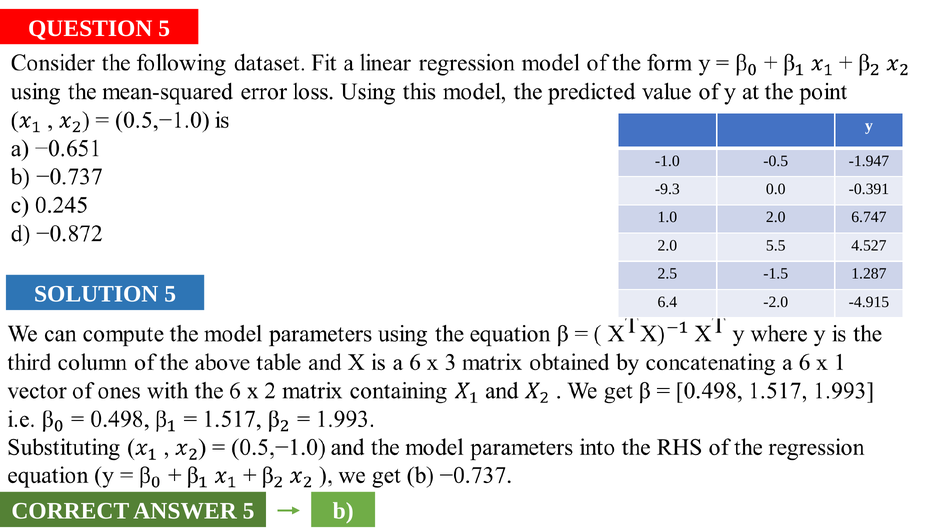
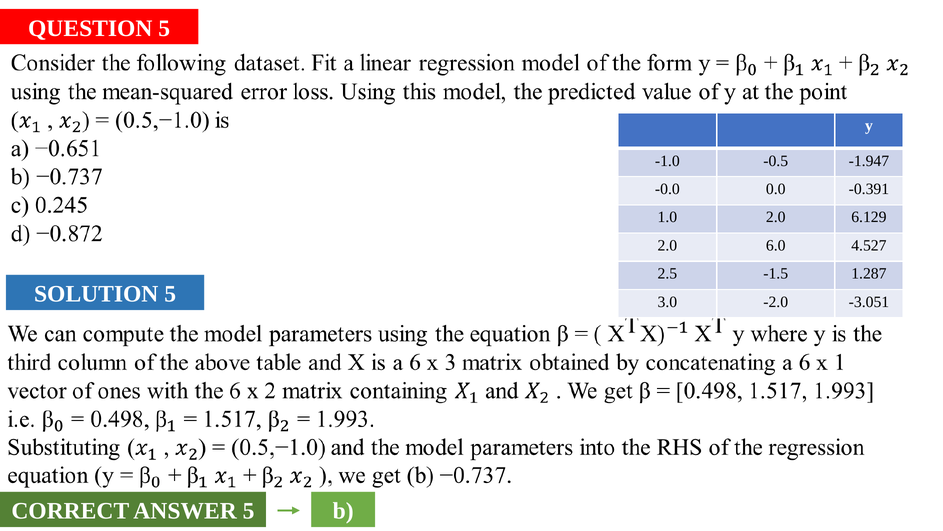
-9.3: -9.3 -> -0.0
6.747: 6.747 -> 6.129
5.5: 5.5 -> 6.0
6.4: 6.4 -> 3.0
-4.915: -4.915 -> -3.051
